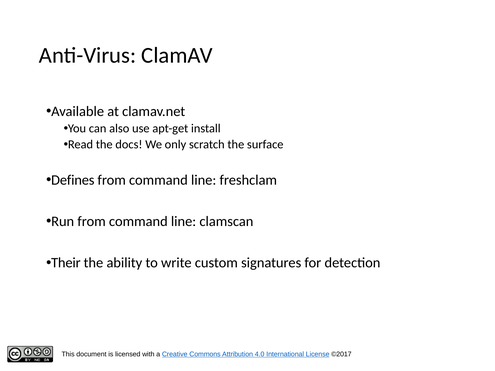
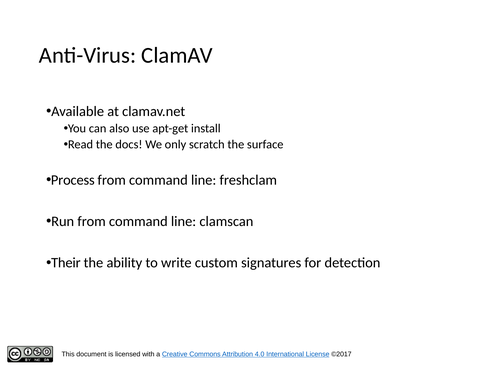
Defines: Defines -> Process
